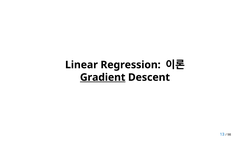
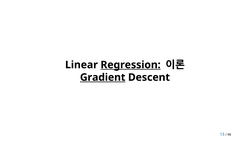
Regression underline: none -> present
